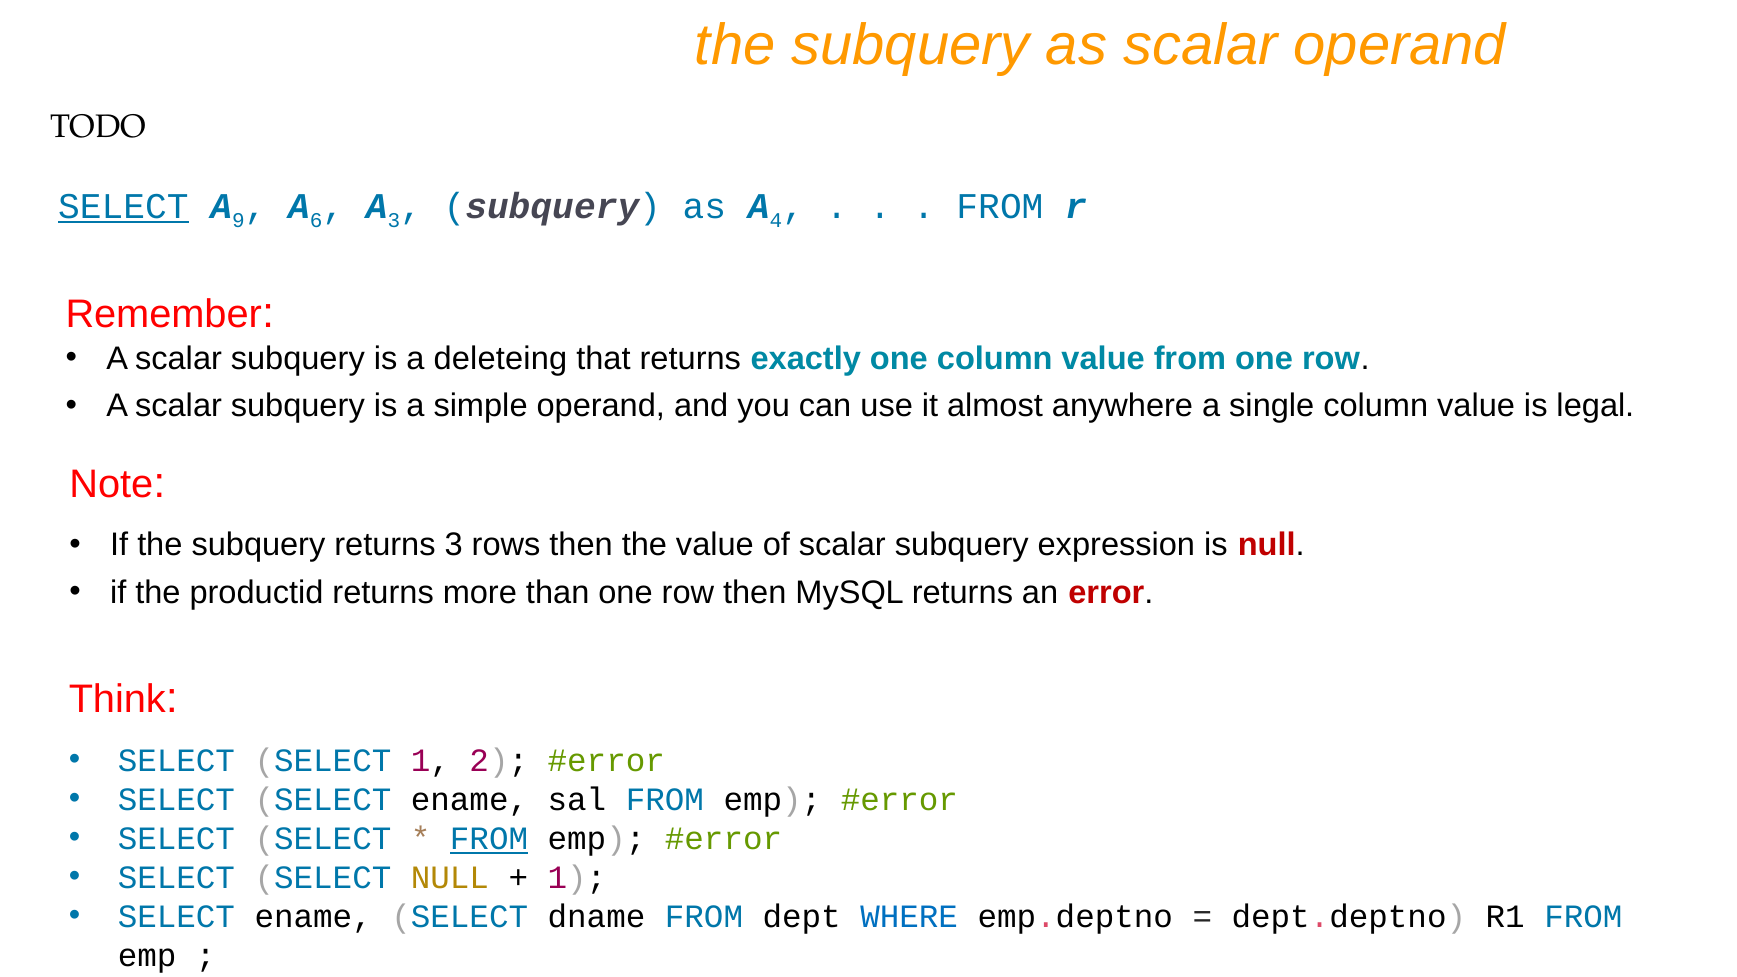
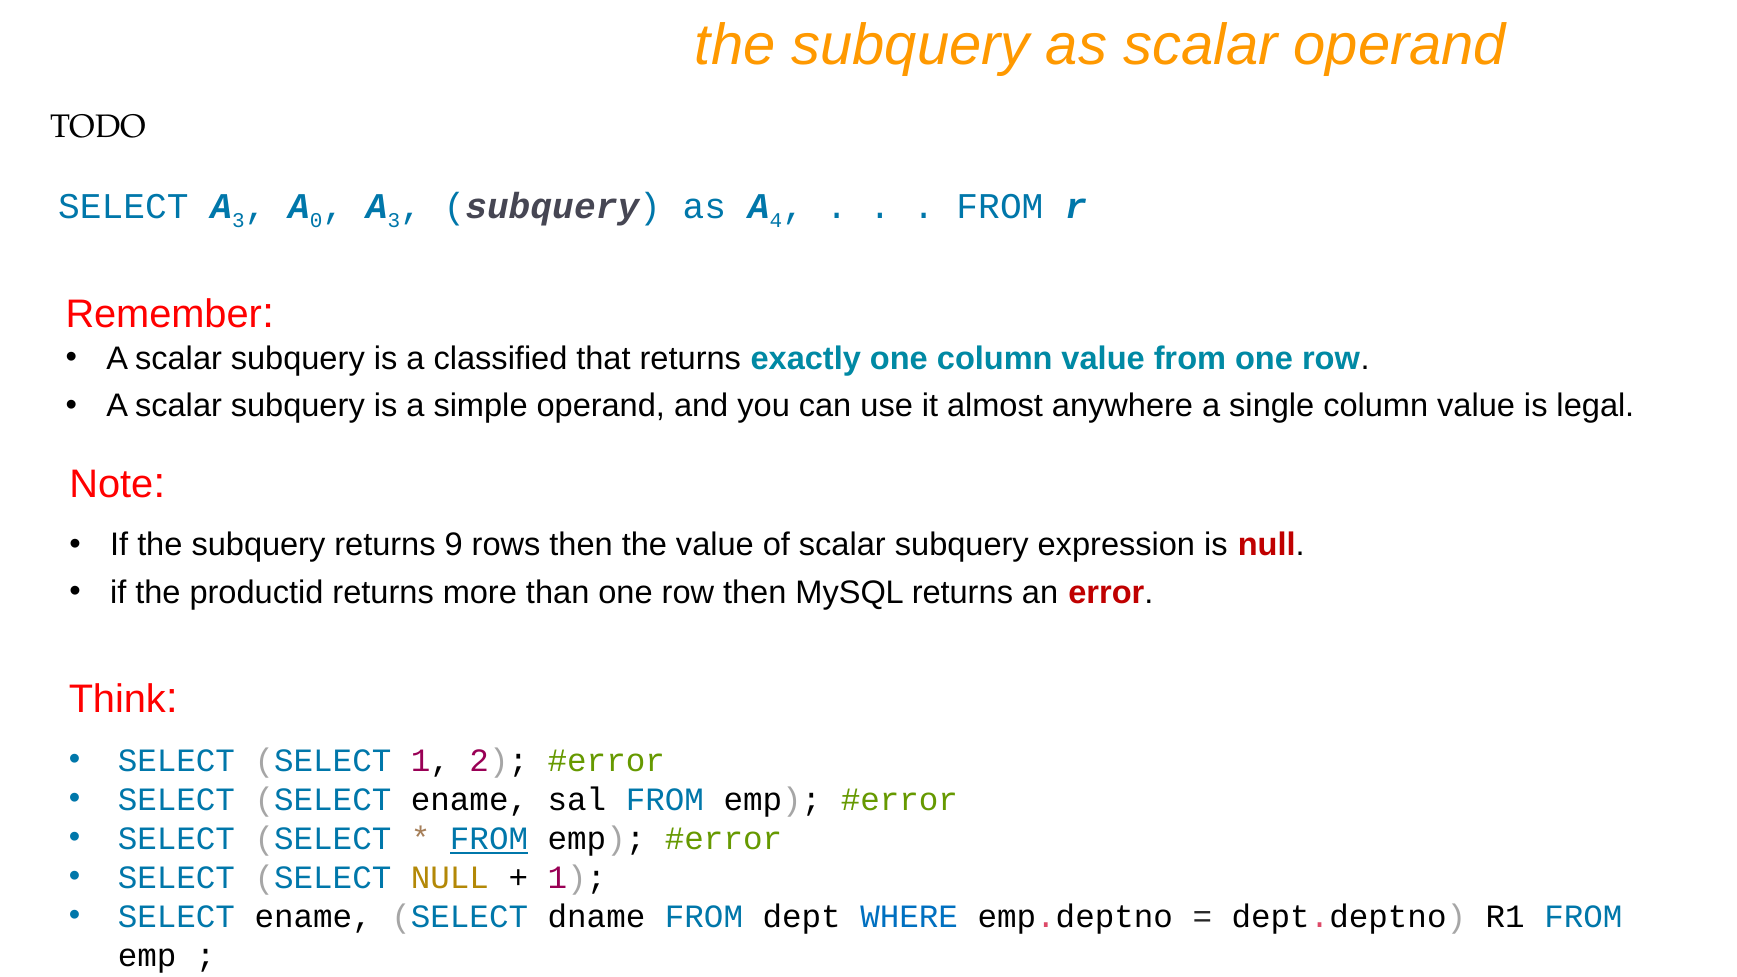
SELECT at (123, 206) underline: present -> none
9 at (238, 220): 9 -> 3
6: 6 -> 0
deleteing: deleteing -> classified
returns 3: 3 -> 9
